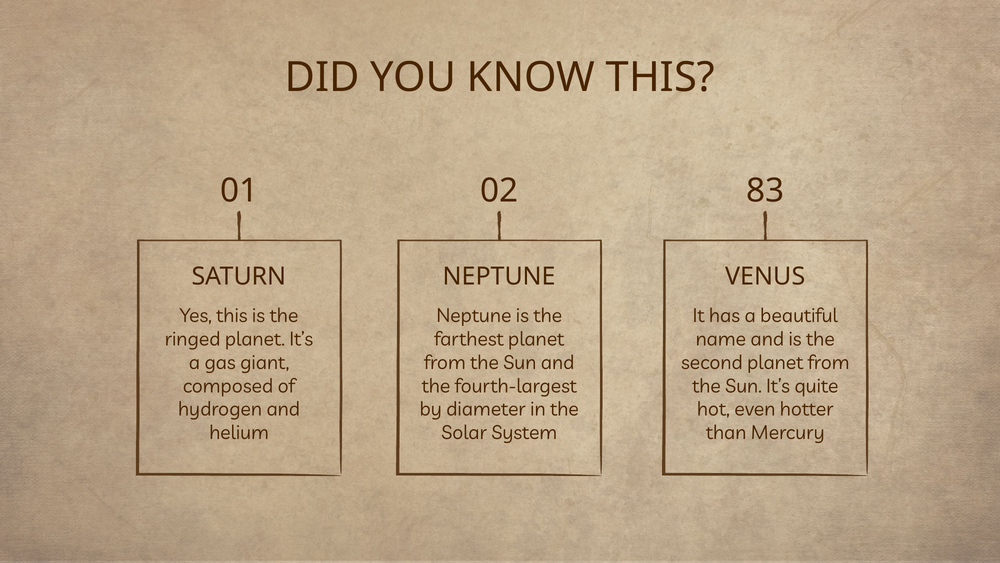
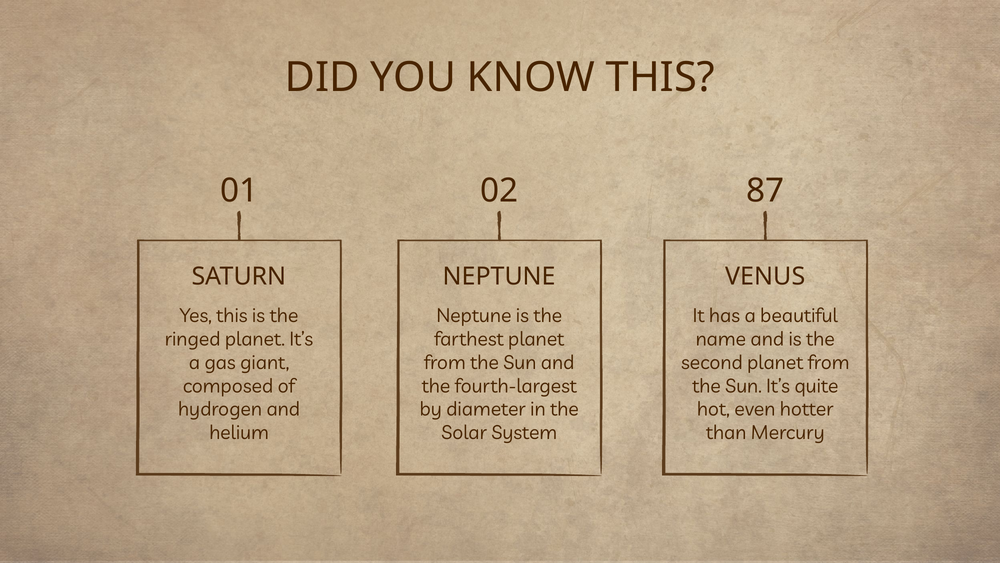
83: 83 -> 87
